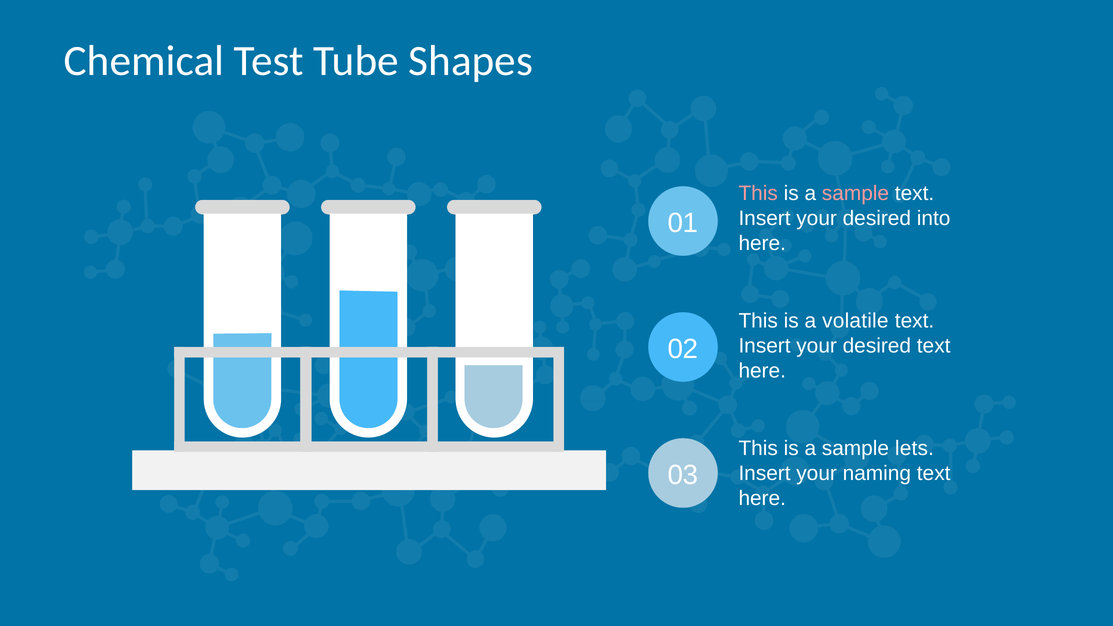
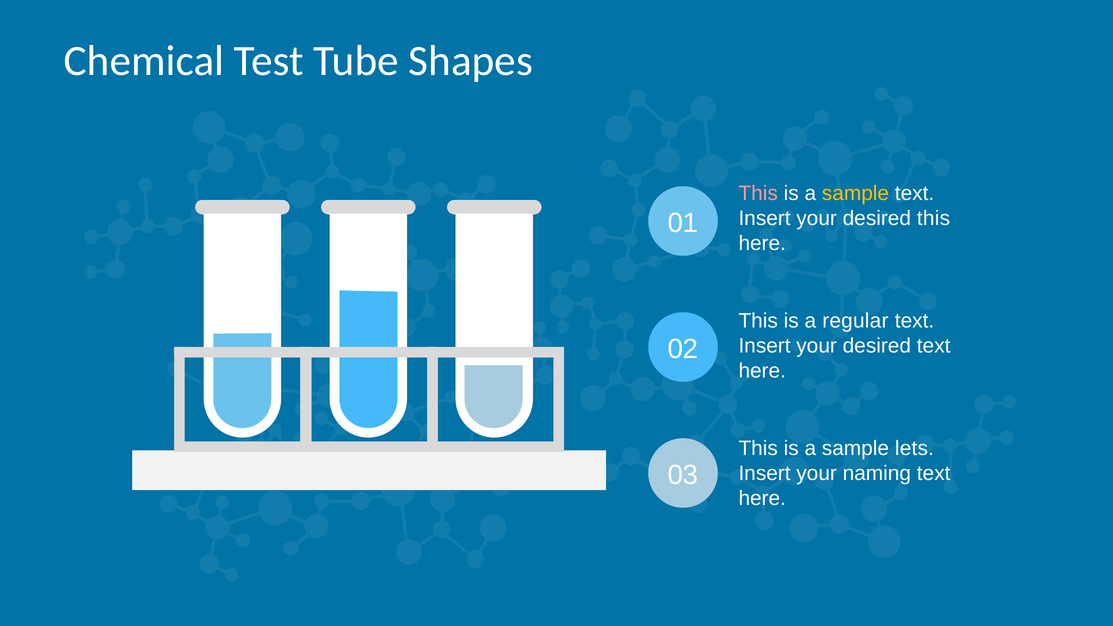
sample at (855, 193) colour: pink -> yellow
desired into: into -> this
volatile: volatile -> regular
